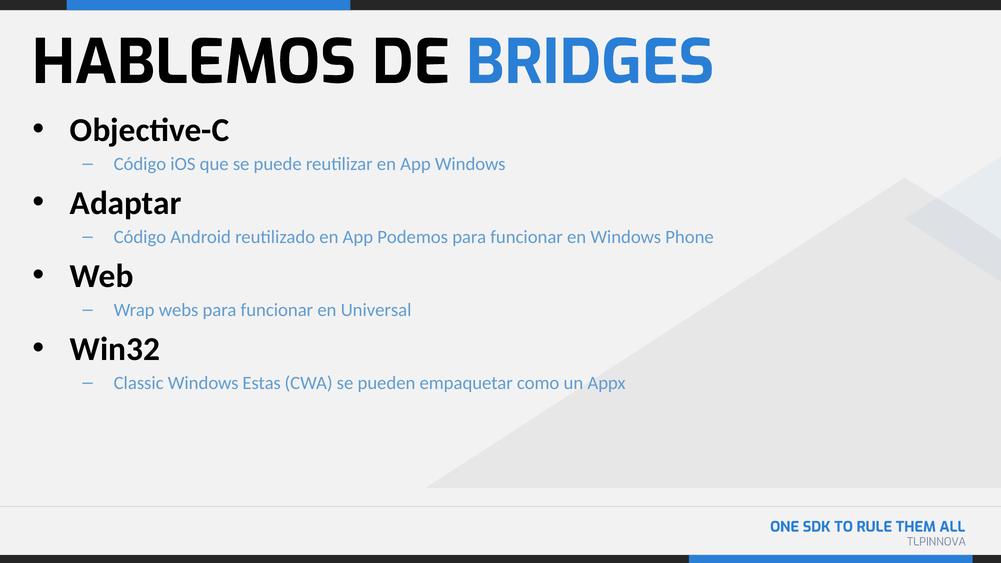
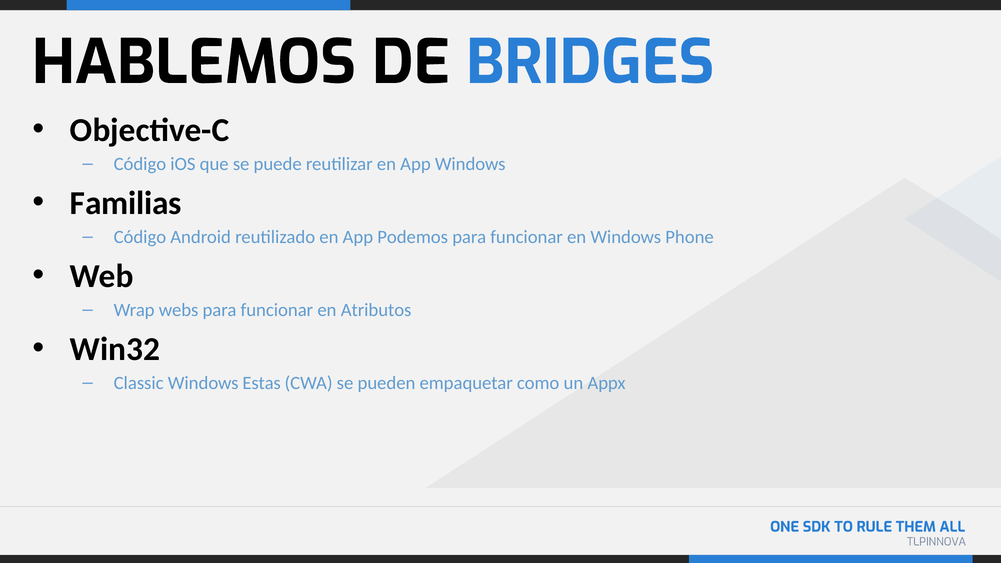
Adaptar: Adaptar -> Familias
Universal: Universal -> Atributos
